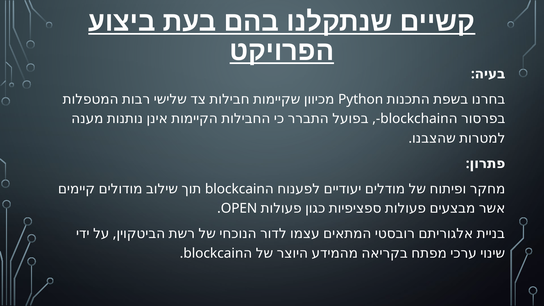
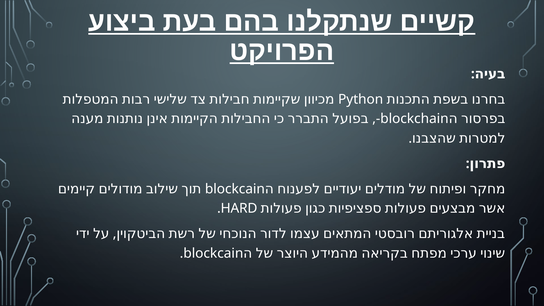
OPEN: OPEN -> HARD
